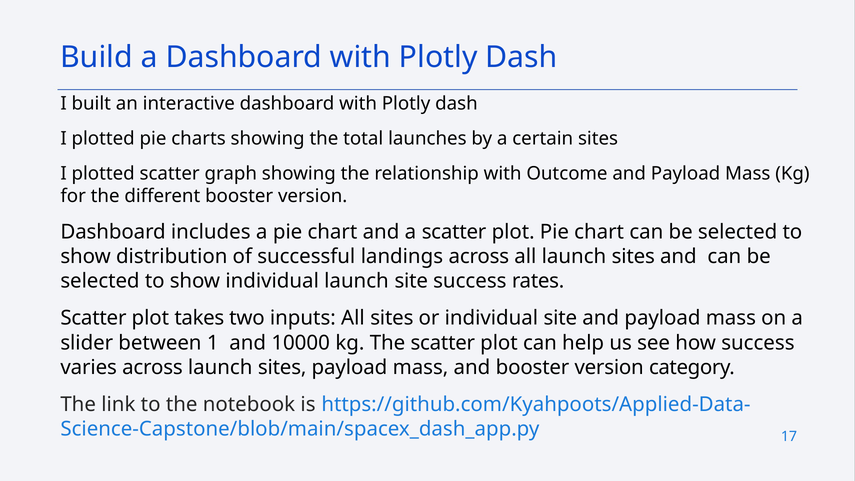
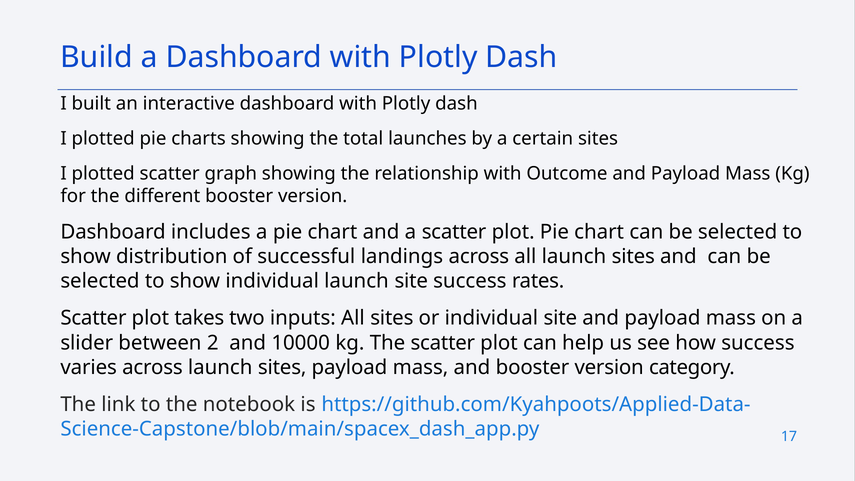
1: 1 -> 2
